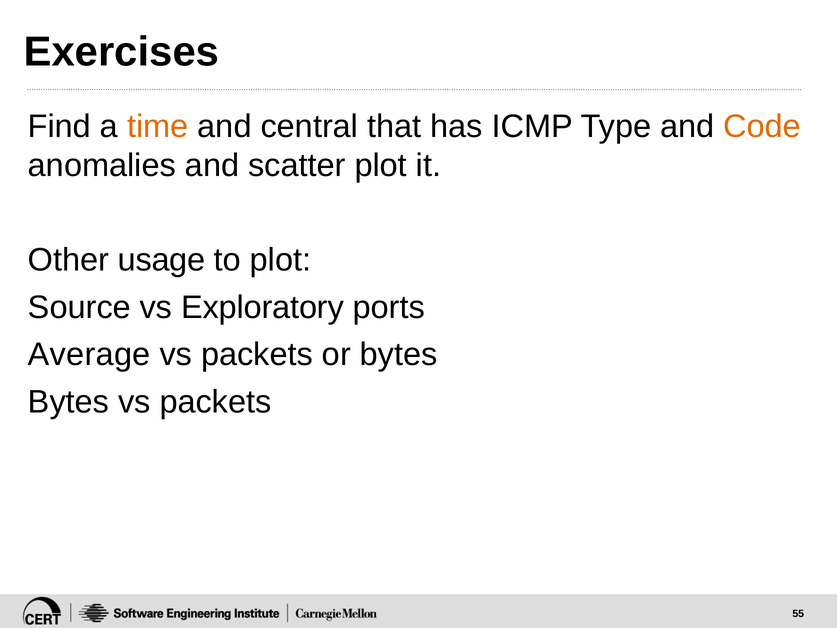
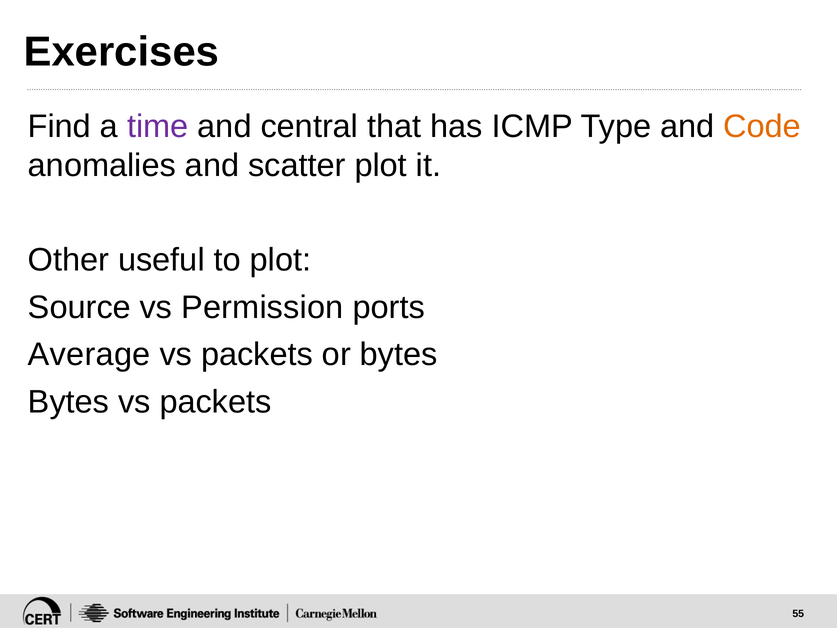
time colour: orange -> purple
usage: usage -> useful
Exploratory: Exploratory -> Permission
